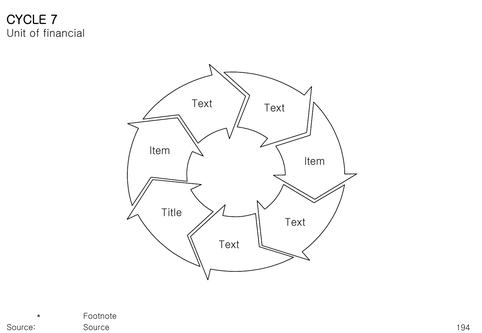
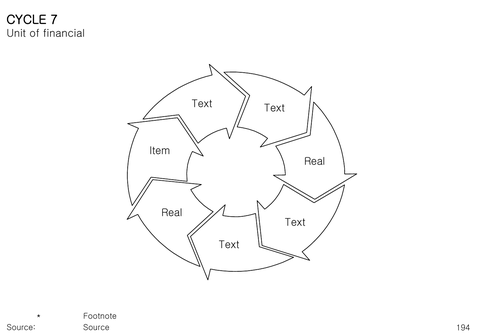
Item at (315, 162): Item -> Real
Title at (172, 213): Title -> Real
